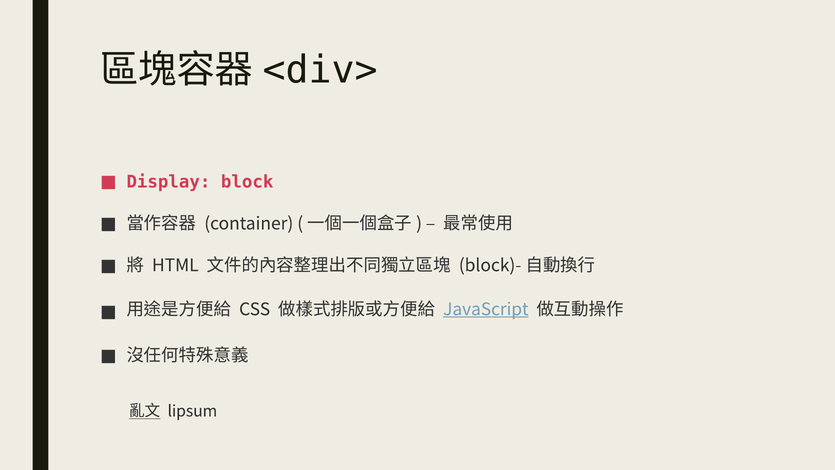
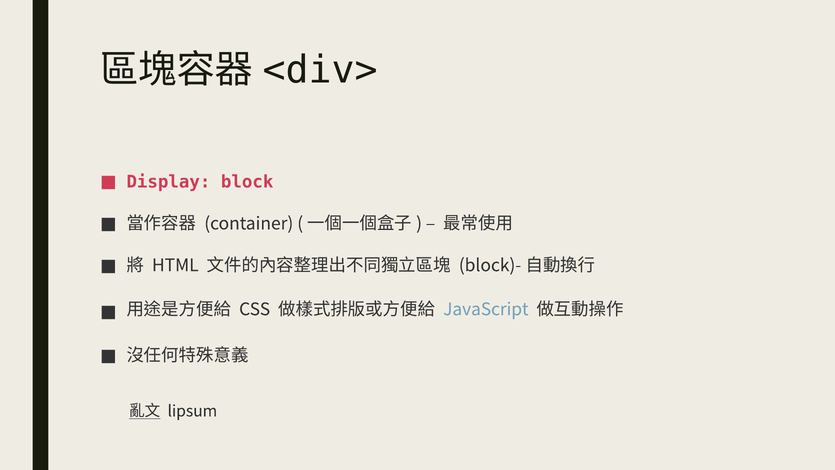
JavaScript underline: present -> none
